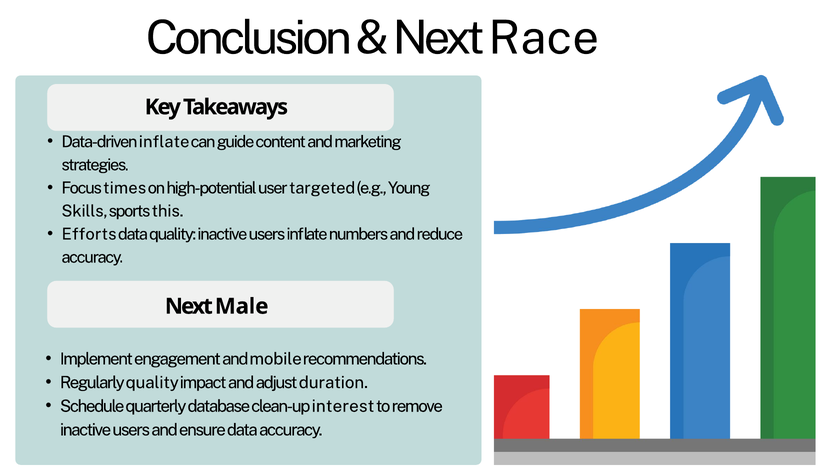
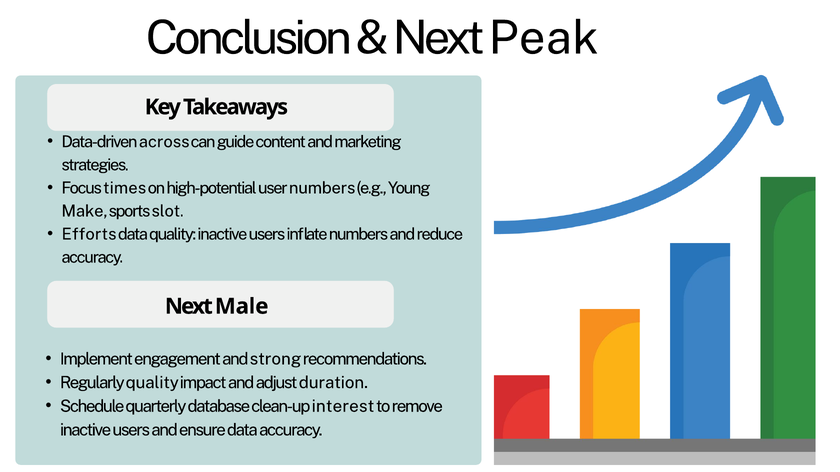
Race: Race -> Peak
Data-driven inflate: inflate -> across
user targeted: targeted -> numbers
Skills: Skills -> Make
this: this -> slot
mobile: mobile -> strong
